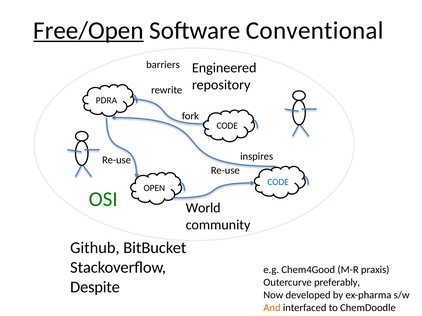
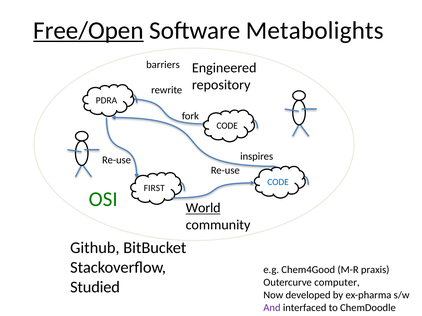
Conventional: Conventional -> Metabolights
OPEN: OPEN -> FIRST
World underline: none -> present
preferably: preferably -> computer
Despite: Despite -> Studied
And colour: orange -> purple
